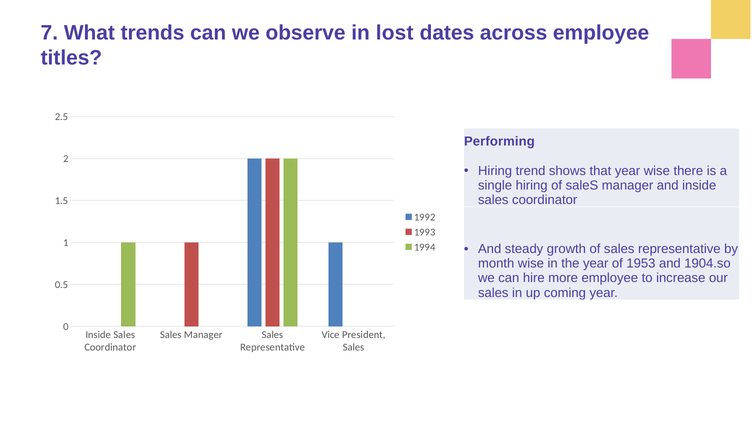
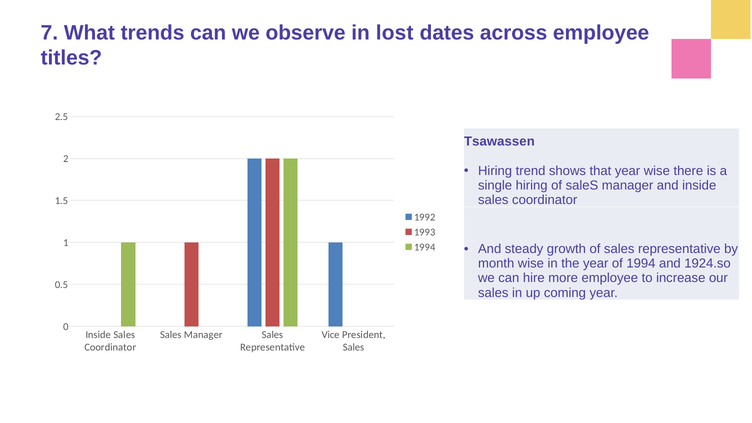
Performing: Performing -> Tsawassen
of 1953: 1953 -> 1994
1904.so: 1904.so -> 1924.so
